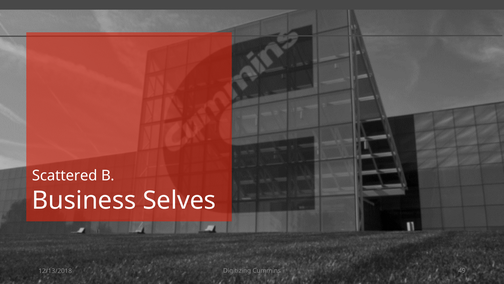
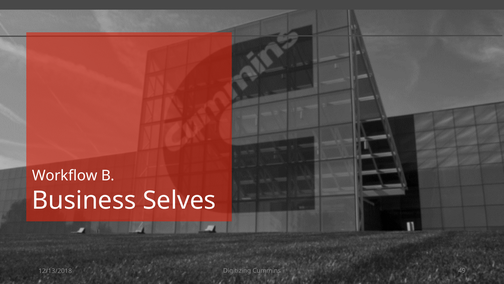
Scattered: Scattered -> Workflow
